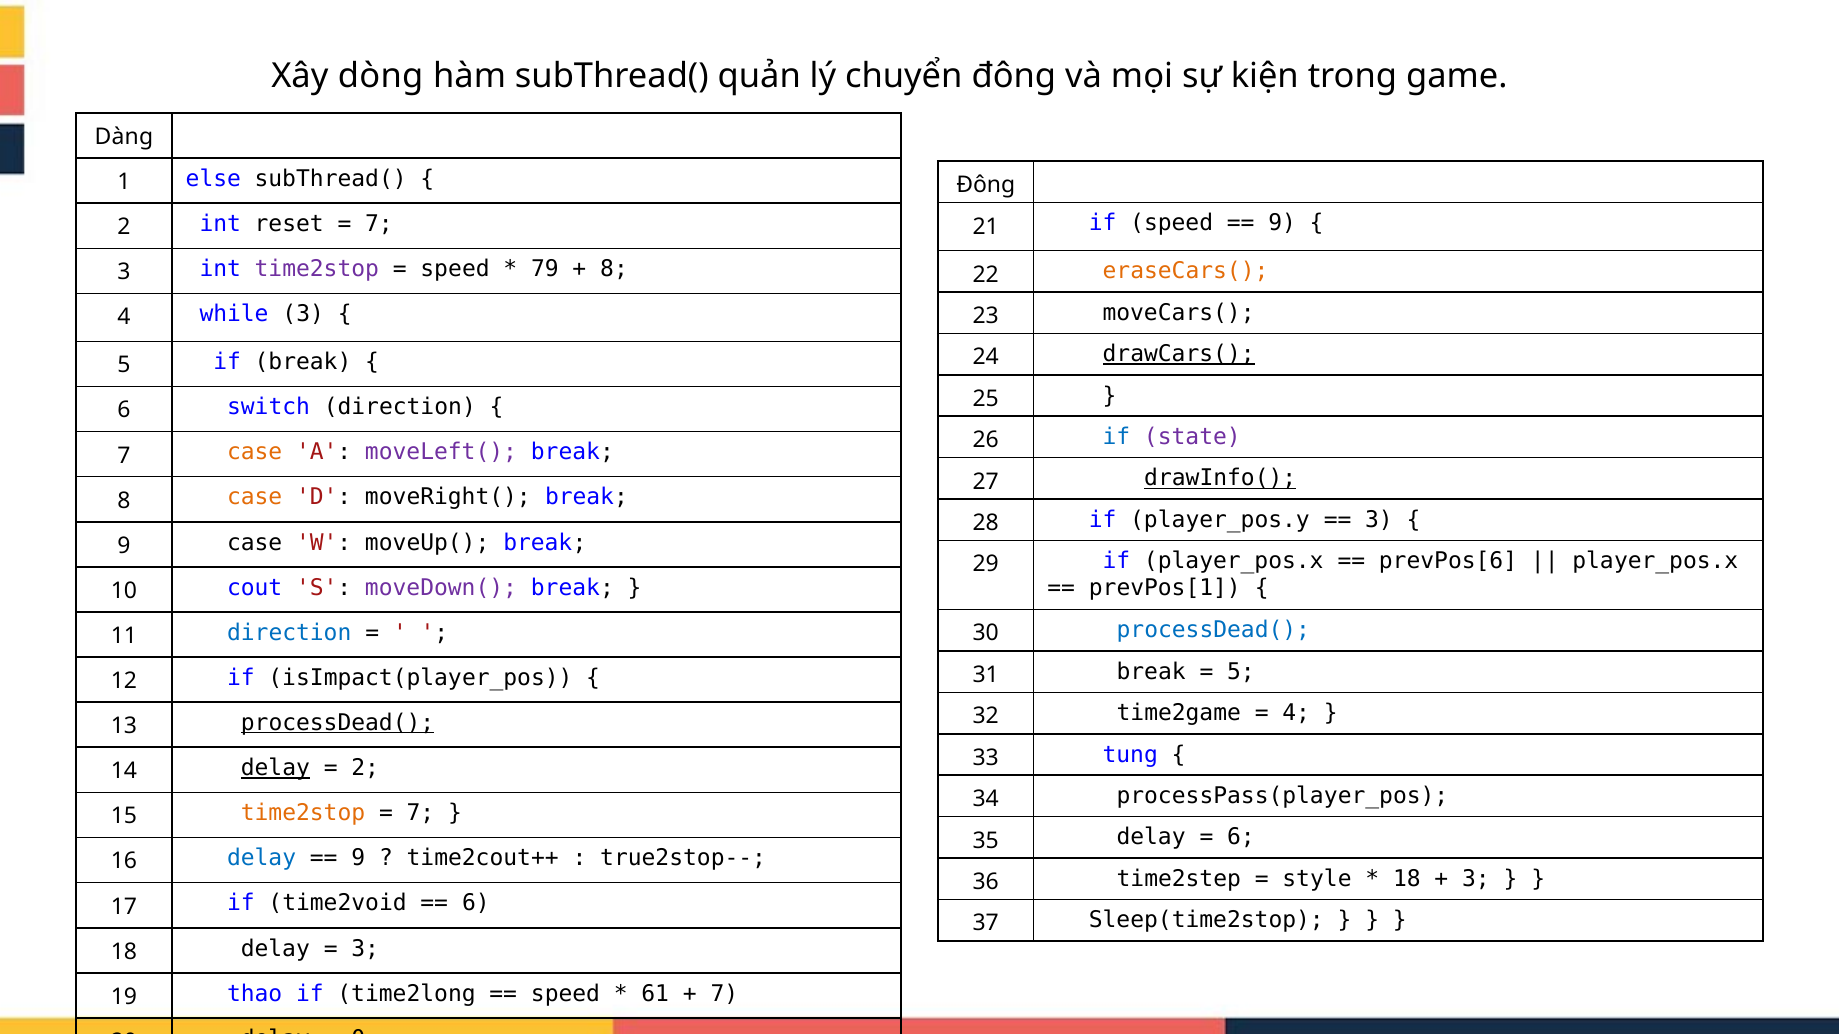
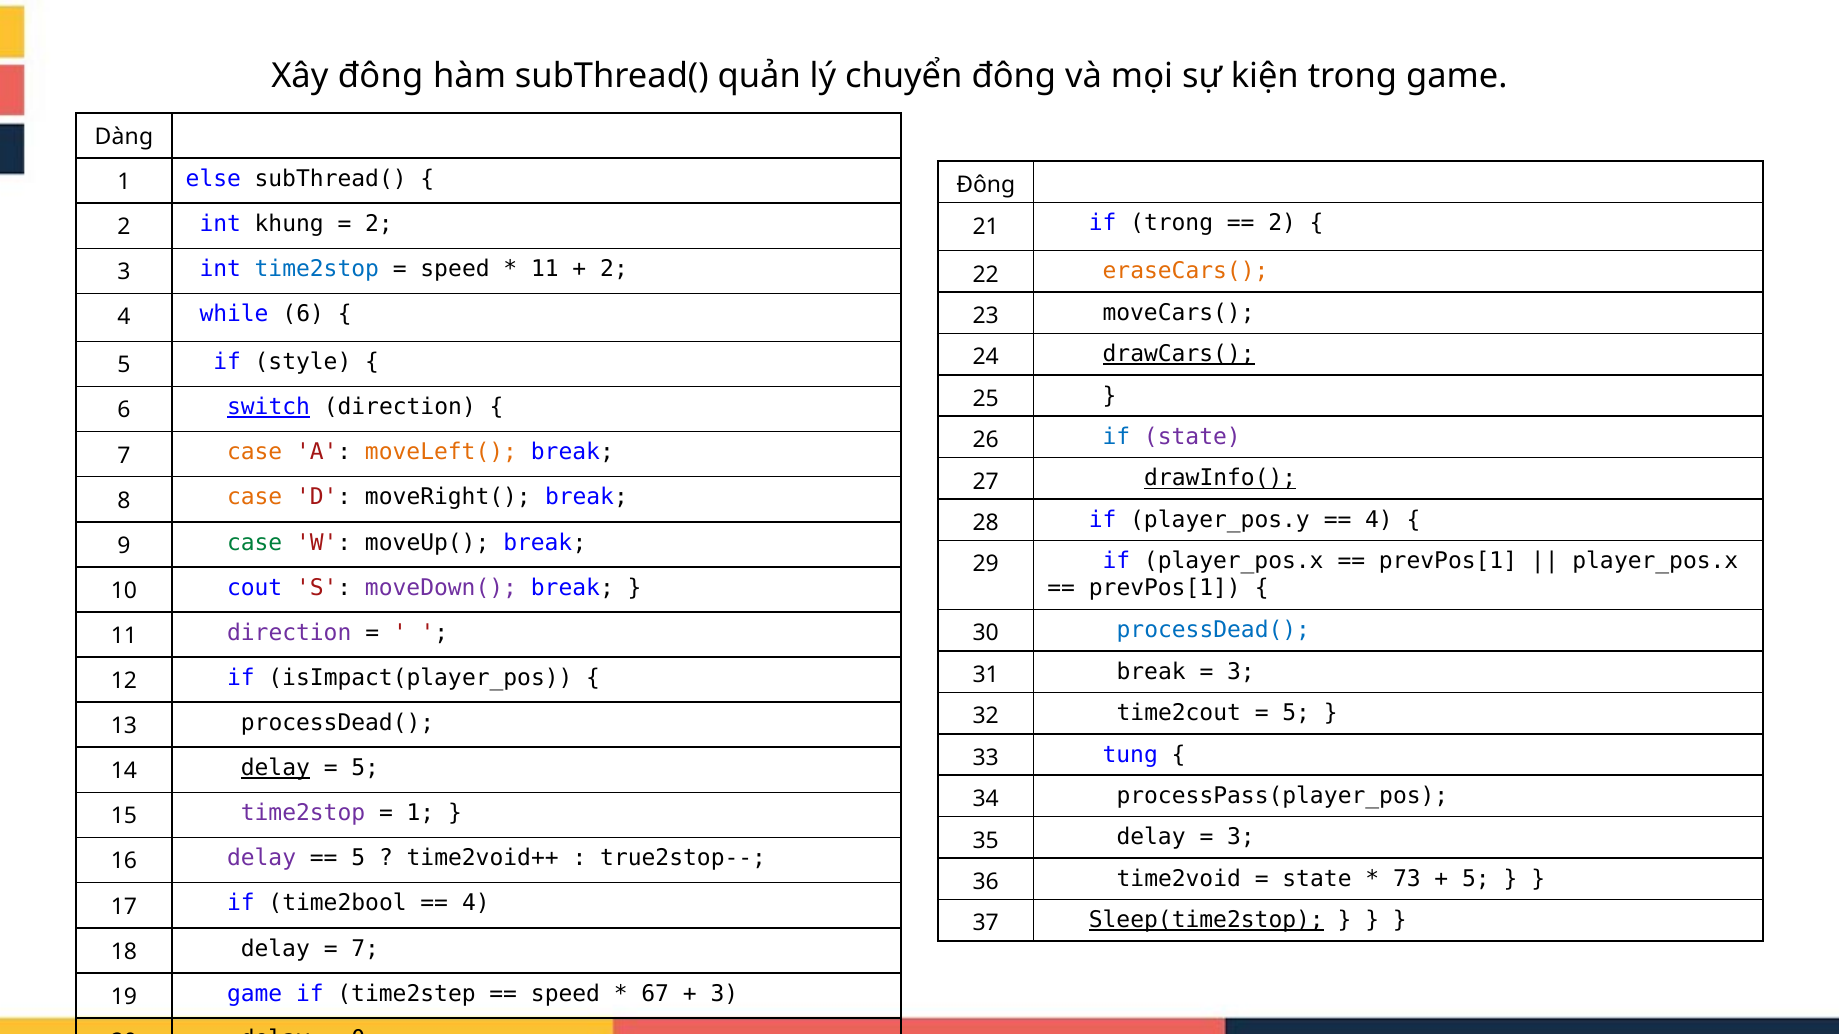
Xây dòng: dòng -> đông
if speed: speed -> trong
9 at (1282, 223): 9 -> 2
reset: reset -> khung
7 at (379, 224): 7 -> 2
time2stop at (317, 269) colour: purple -> blue
79 at (545, 269): 79 -> 11
8 at (614, 269): 8 -> 2
while 3: 3 -> 6
if break: break -> style
switch underline: none -> present
moveLeft( colour: purple -> orange
3 at (1379, 520): 3 -> 4
case at (255, 543) colour: black -> green
prevPos[6 at (1448, 561): prevPos[6 -> prevPos[1
direction at (289, 633) colour: blue -> purple
5 at (1241, 672): 5 -> 3
time2game: time2game -> time2cout
4 at (1296, 713): 4 -> 5
processDead( at (338, 723) underline: present -> none
2 at (365, 768): 2 -> 5
time2stop at (303, 813) colour: orange -> purple
7 at (420, 813): 7 -> 1
6 at (1241, 838): 6 -> 3
delay at (262, 859) colour: blue -> purple
9 at (358, 859): 9 -> 5
time2cout++: time2cout++ -> time2void++
time2step: time2step -> time2void
style at (1317, 879): style -> state
18 at (1407, 879): 18 -> 73
3 at (1476, 879): 3 -> 5
time2void: time2void -> time2bool
6 at (476, 904): 6 -> 4
Sleep(time2stop underline: none -> present
3 at (365, 949): 3 -> 7
19 thao: thao -> game
time2long: time2long -> time2step
61: 61 -> 67
7 at (724, 994): 7 -> 3
